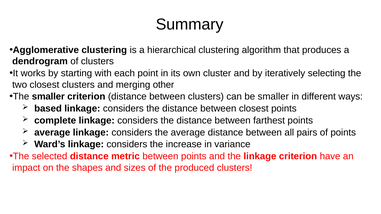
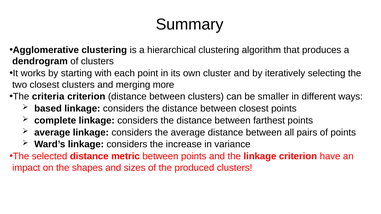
other: other -> more
The smaller: smaller -> criteria
